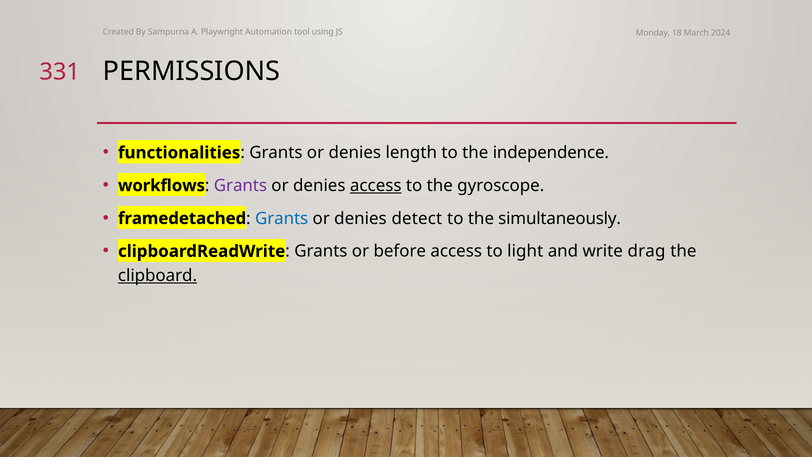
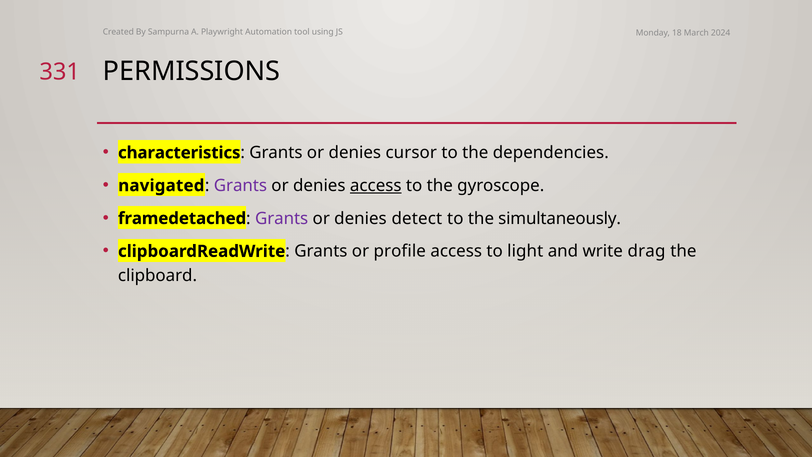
functionalities: functionalities -> characteristics
length: length -> cursor
independence: independence -> dependencies
workflows: workflows -> navigated
Grants at (282, 218) colour: blue -> purple
before: before -> profile
clipboard underline: present -> none
